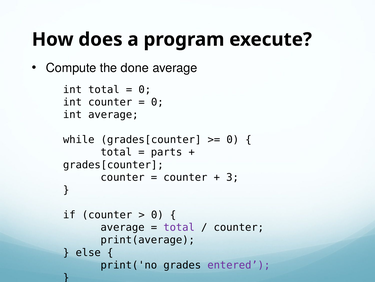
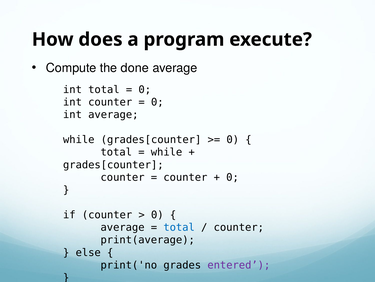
parts at (167, 152): parts -> while
3 at (233, 177): 3 -> 0
total at (179, 227) colour: purple -> blue
